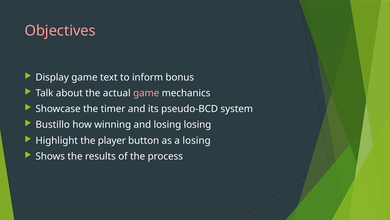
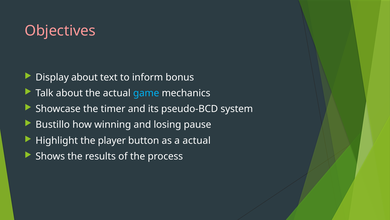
Display game: game -> about
game at (146, 93) colour: pink -> light blue
losing losing: losing -> pause
a losing: losing -> actual
